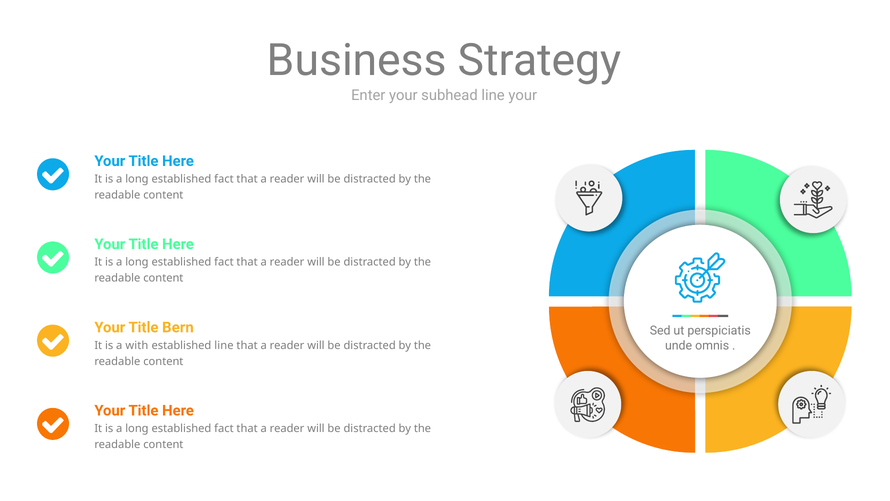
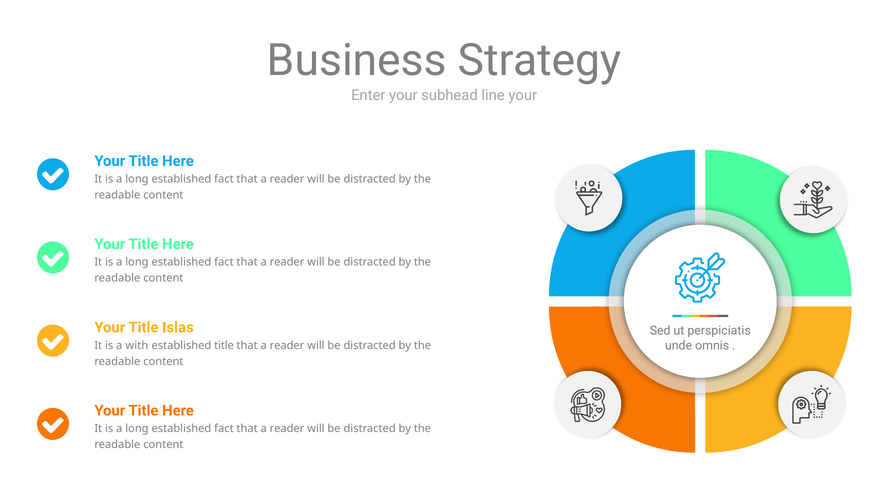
Bern: Bern -> Islas
established line: line -> title
